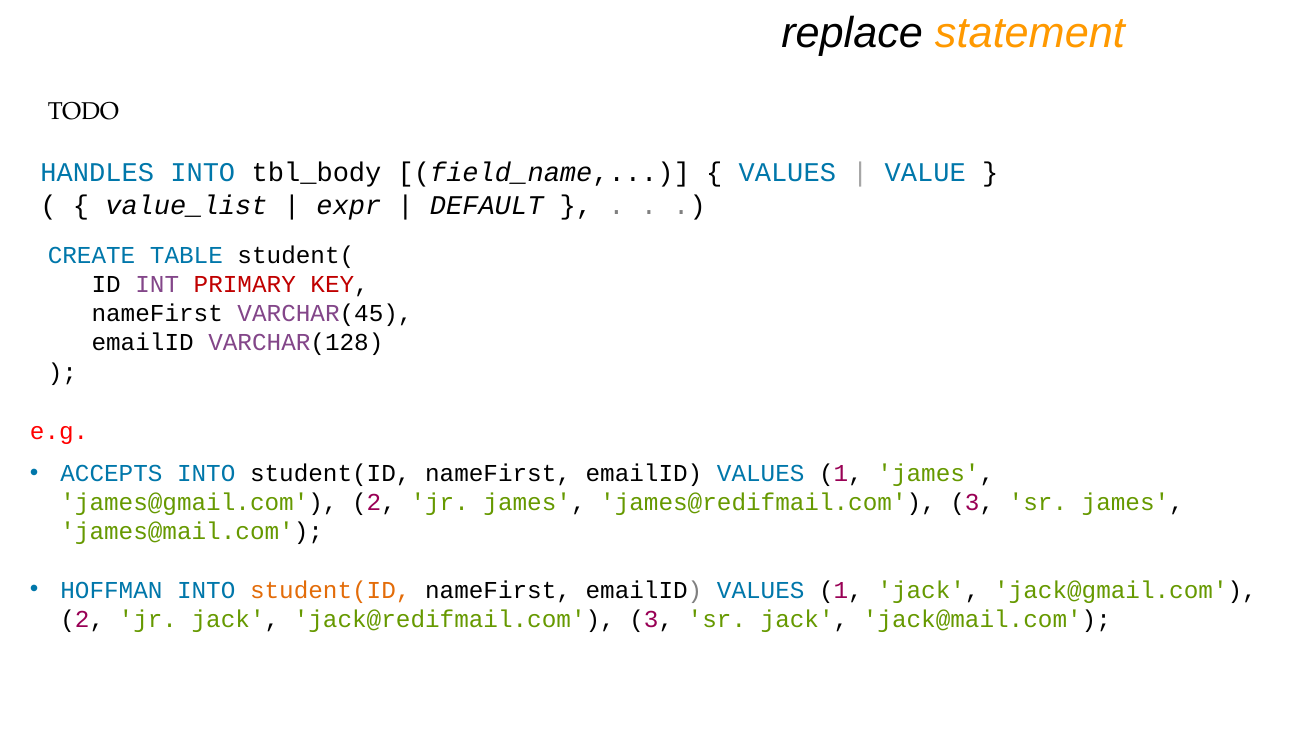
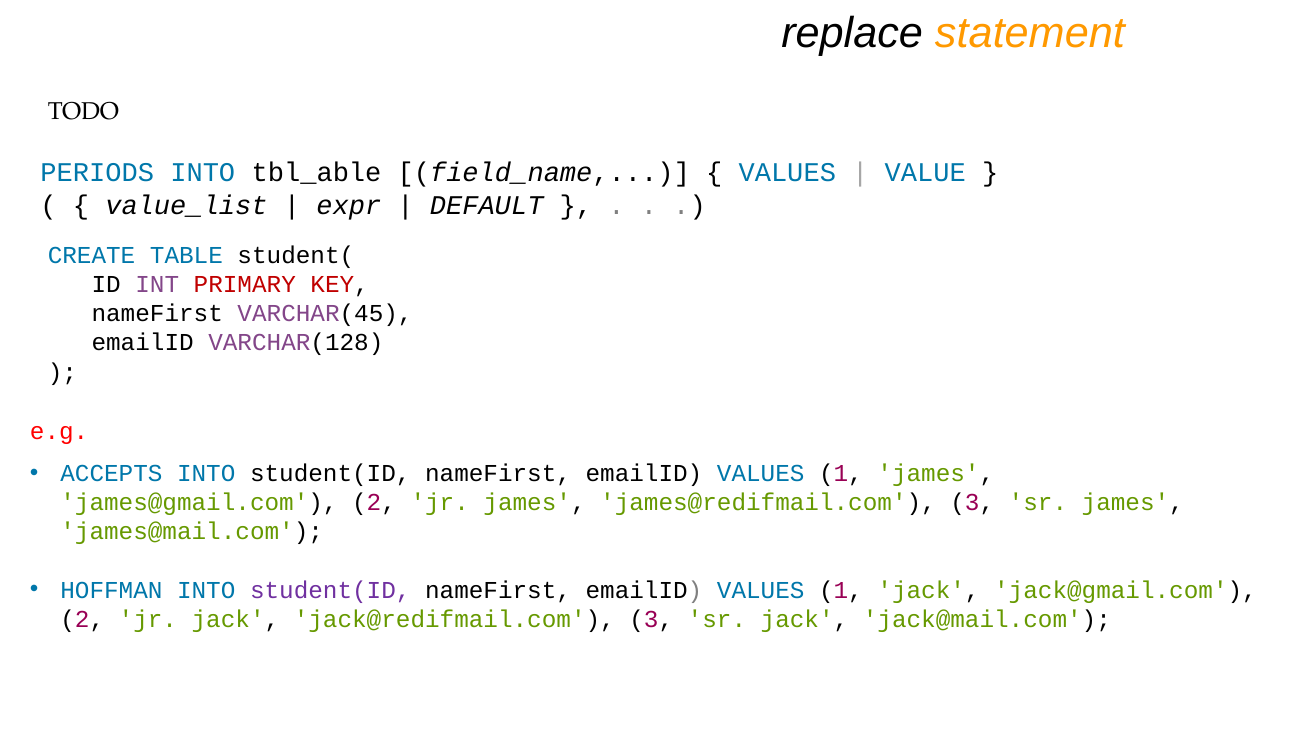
HANDLES: HANDLES -> PERIODS
tbl_body: tbl_body -> tbl_able
student(ID at (330, 591) colour: orange -> purple
